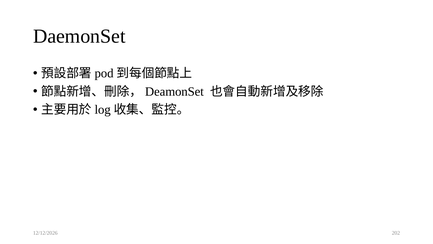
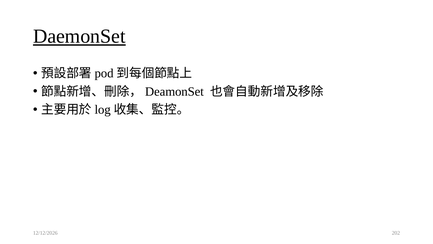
DaemonSet underline: none -> present
